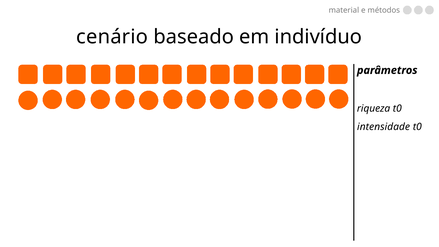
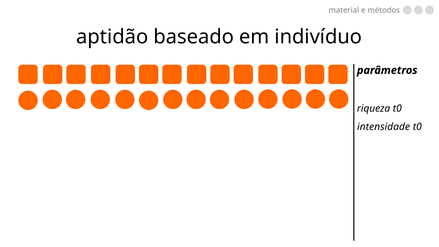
cenário: cenário -> aptidão
